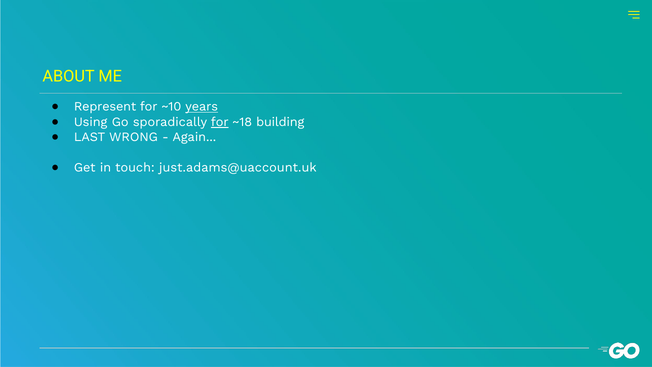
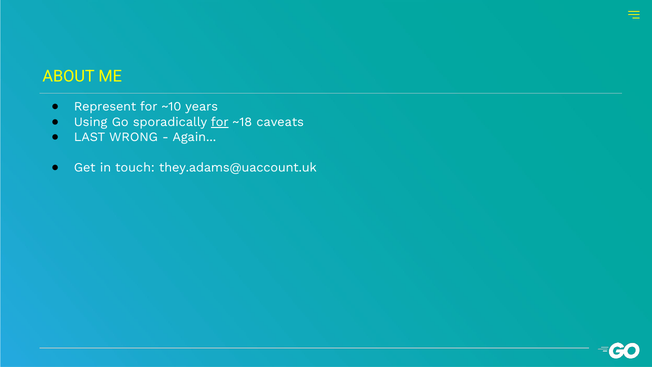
years underline: present -> none
building: building -> caveats
just.adams@uaccount.uk: just.adams@uaccount.uk -> they.adams@uaccount.uk
